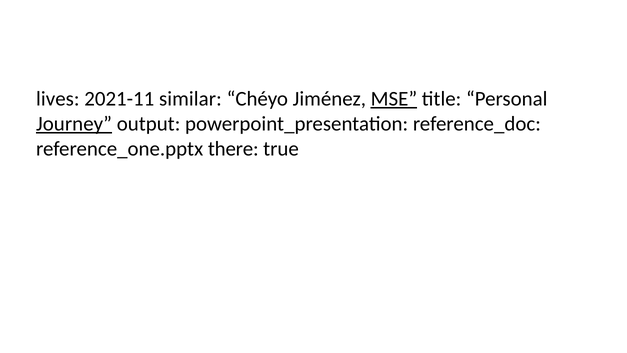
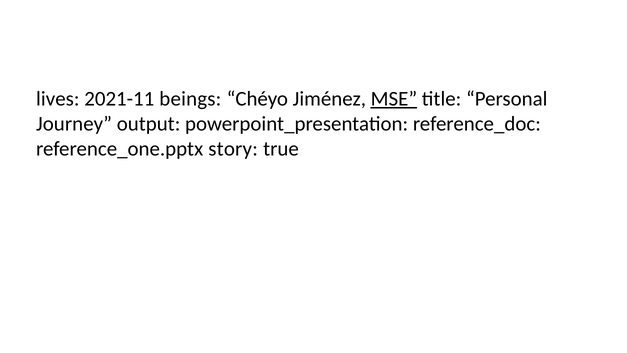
similar: similar -> beings
Journey underline: present -> none
there: there -> story
